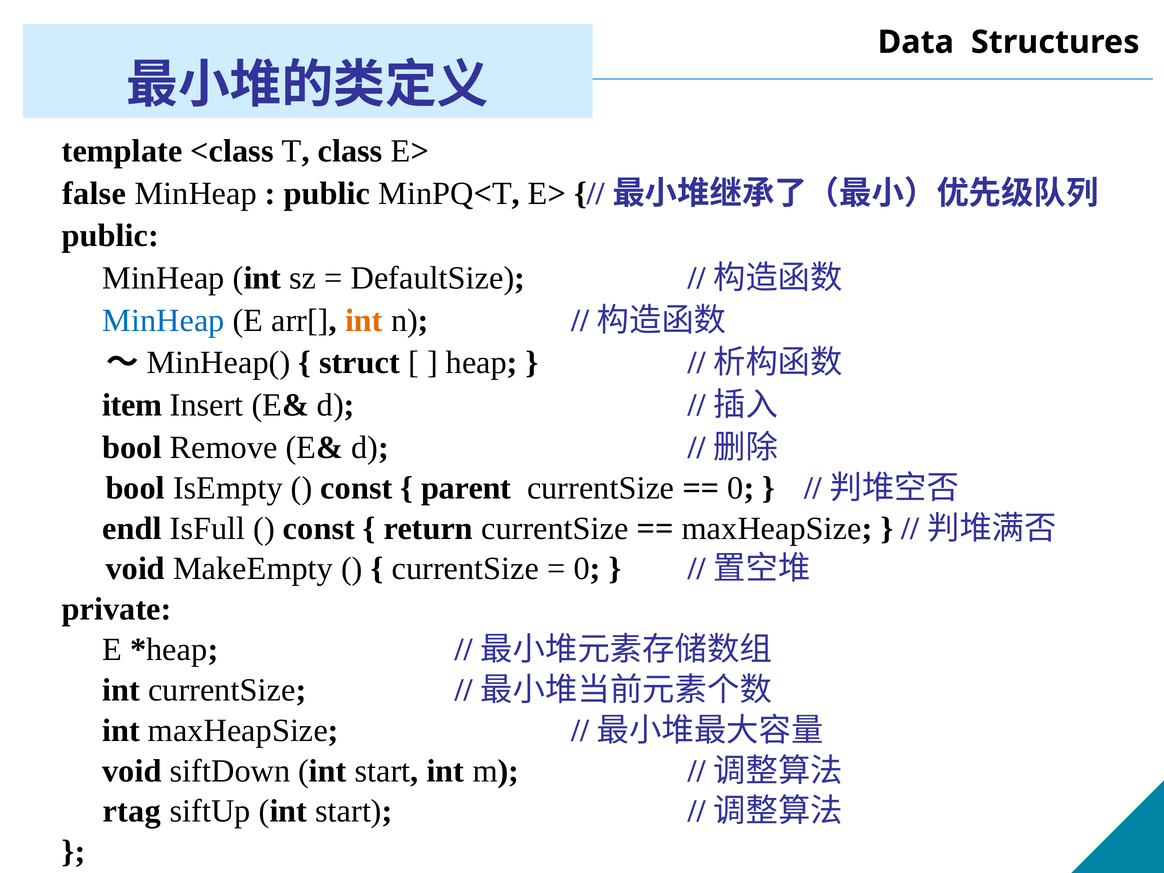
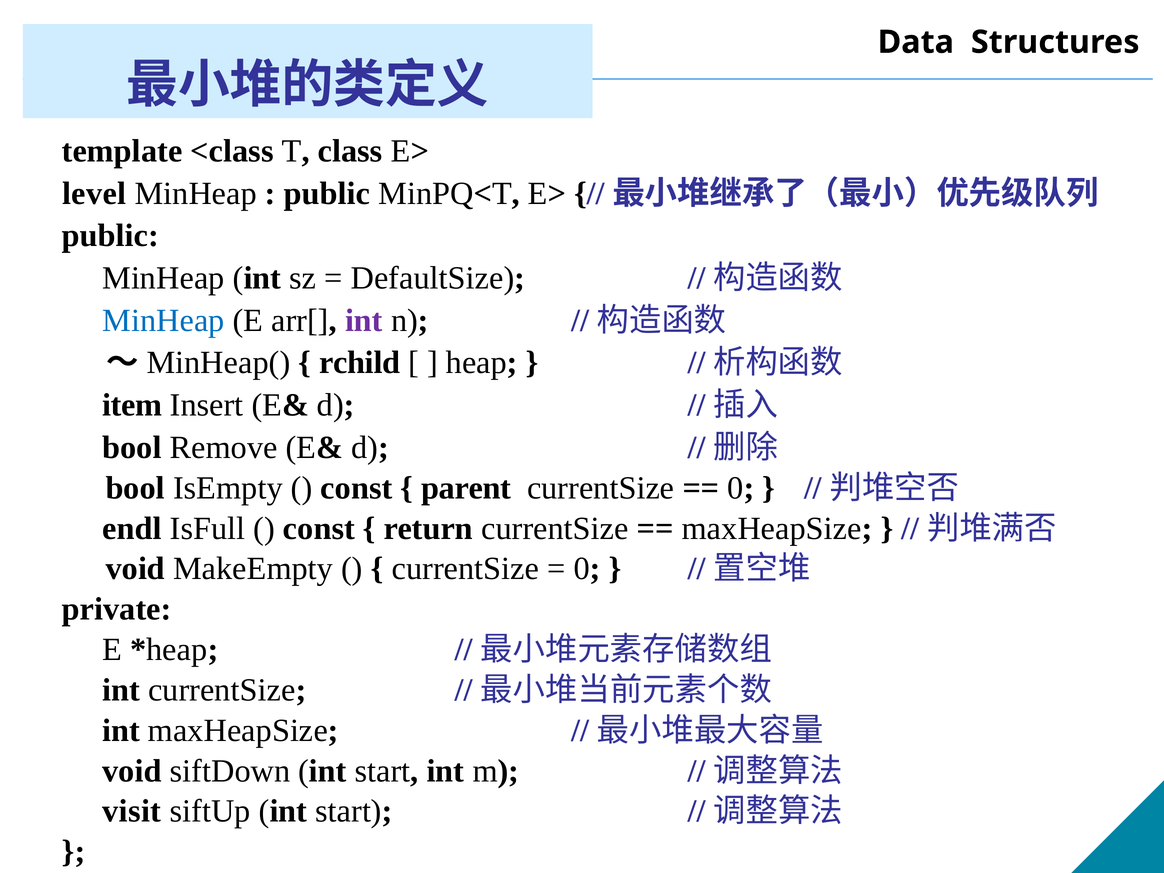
false: false -> level
int at (364, 320) colour: orange -> purple
struct: struct -> rchild
rtag: rtag -> visit
